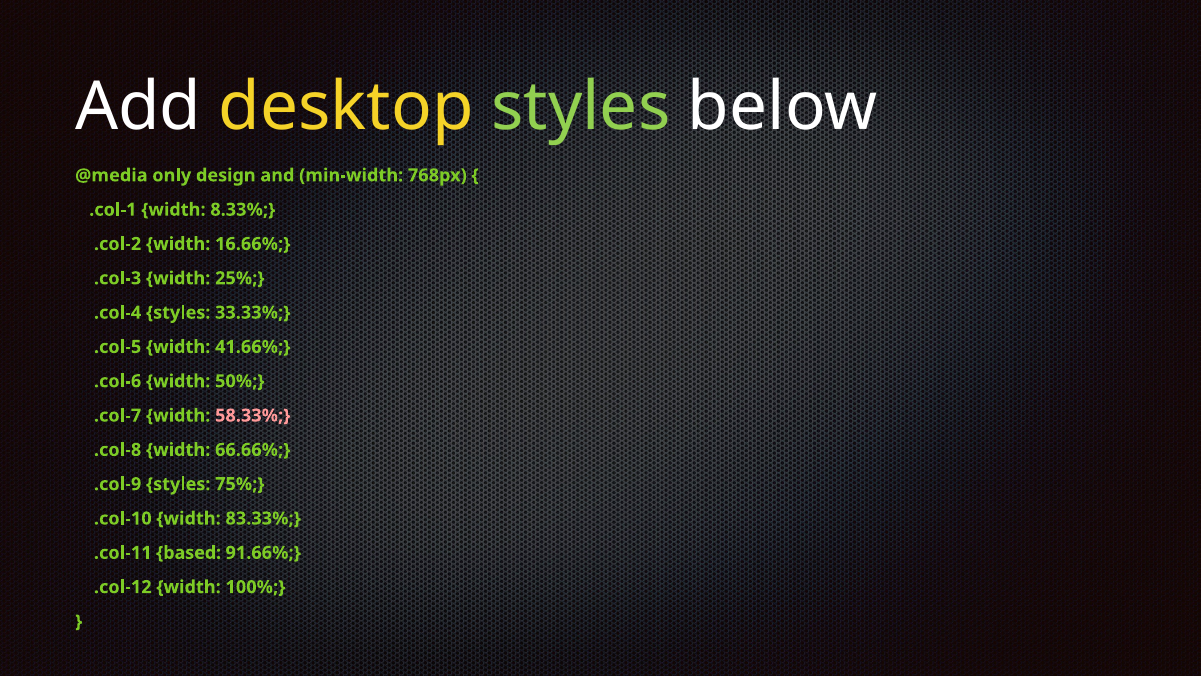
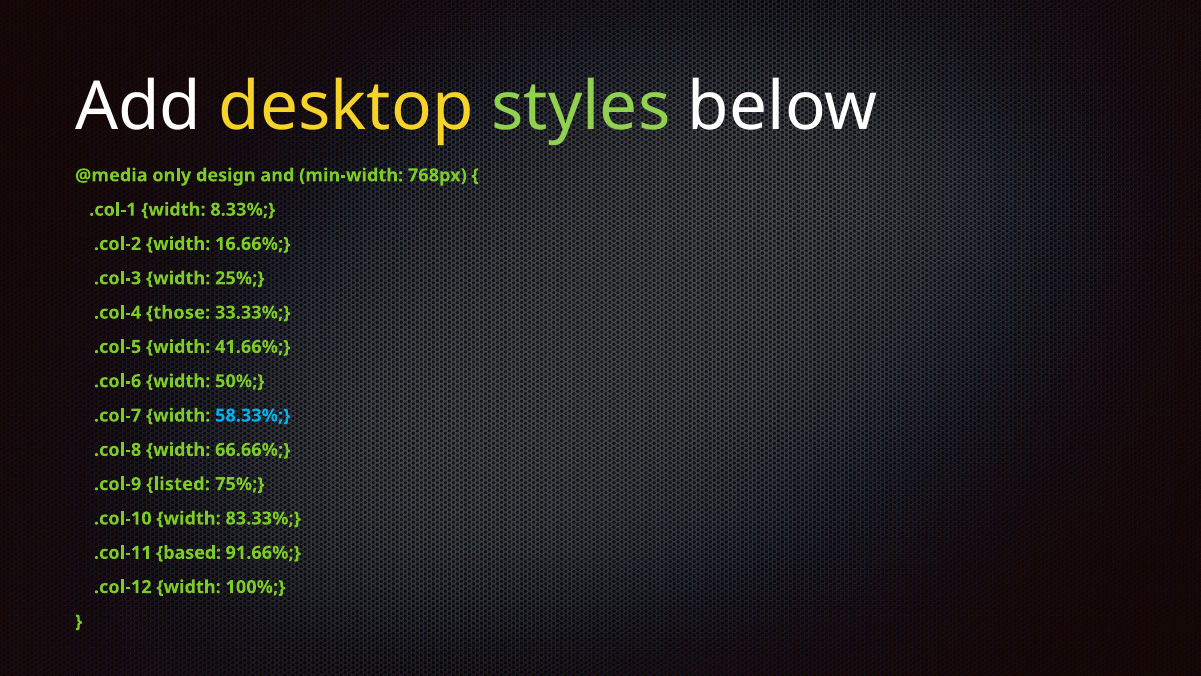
.col-4 styles: styles -> those
58.33% colour: pink -> light blue
.col-9 styles: styles -> listed
